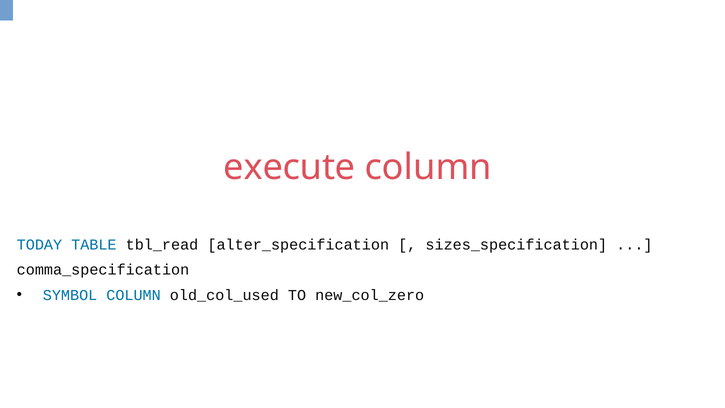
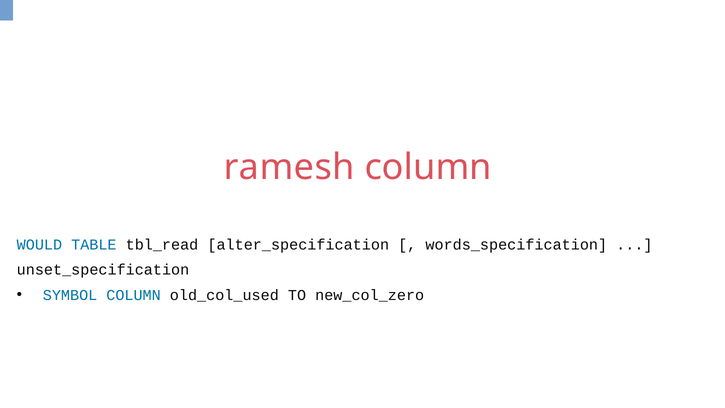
execute: execute -> ramesh
TODAY: TODAY -> WOULD
sizes_specification: sizes_specification -> words_specification
comma_specification: comma_specification -> unset_specification
